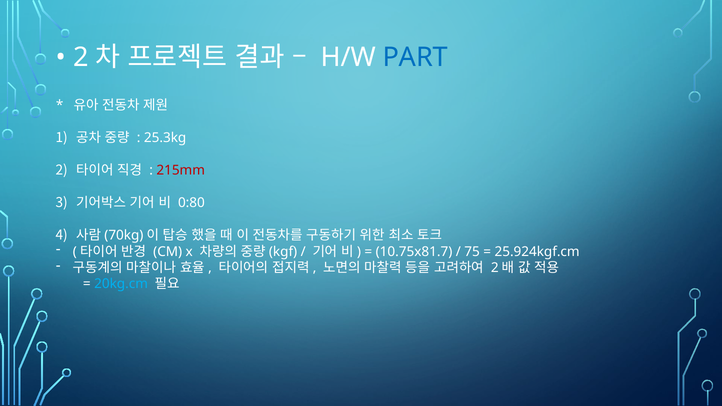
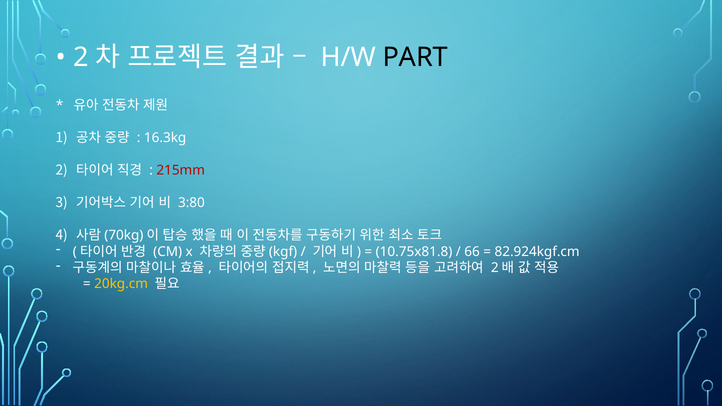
PART colour: blue -> black
25.3kg: 25.3kg -> 16.3kg
0:80: 0:80 -> 3:80
10.75x81.7: 10.75x81.7 -> 10.75x81.8
75: 75 -> 66
25.924kgf.cm: 25.924kgf.cm -> 82.924kgf.cm
20kg.cm colour: light blue -> yellow
